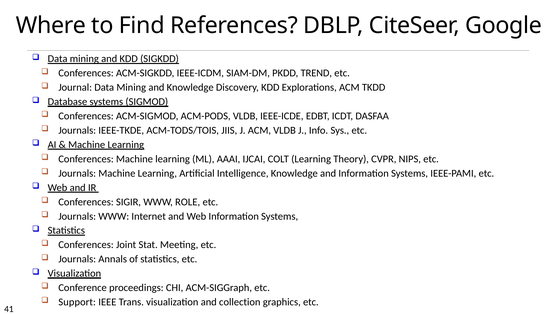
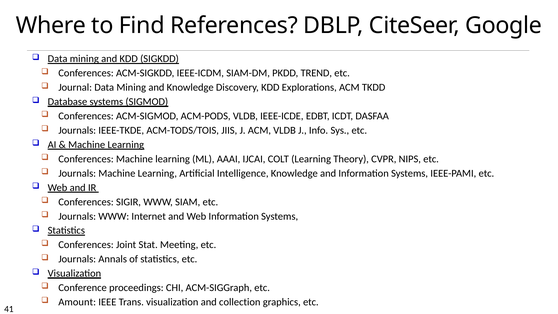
ROLE: ROLE -> SIAM
Support: Support -> Amount
